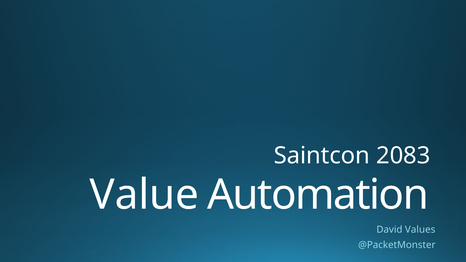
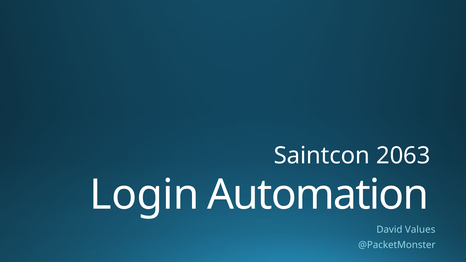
2083: 2083 -> 2063
Value: Value -> Login
